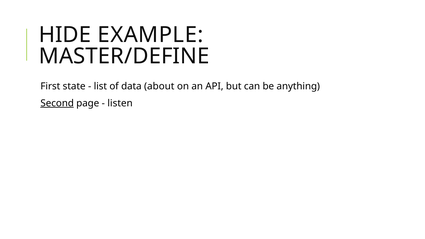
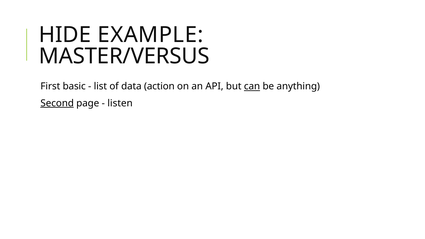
MASTER/DEFINE: MASTER/DEFINE -> MASTER/VERSUS
state: state -> basic
about: about -> action
can underline: none -> present
